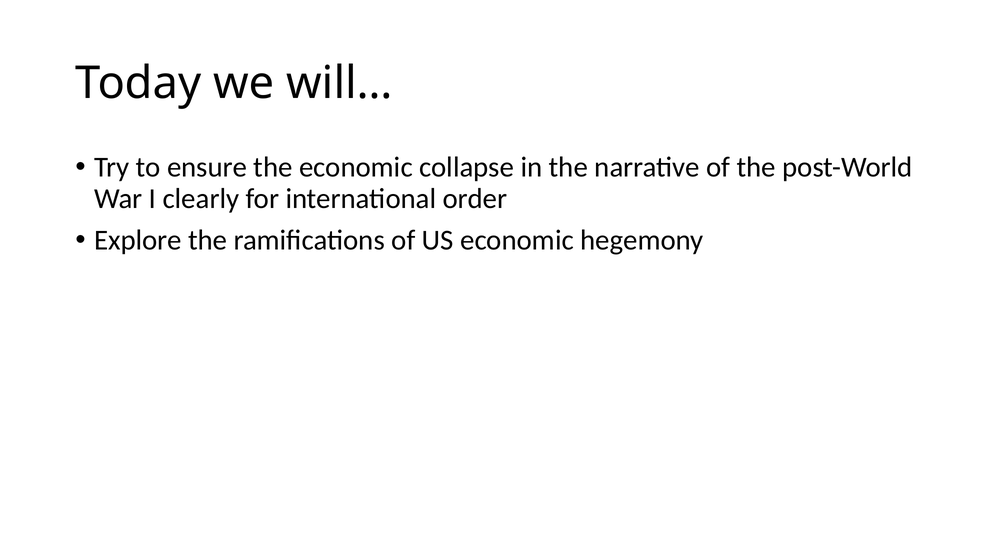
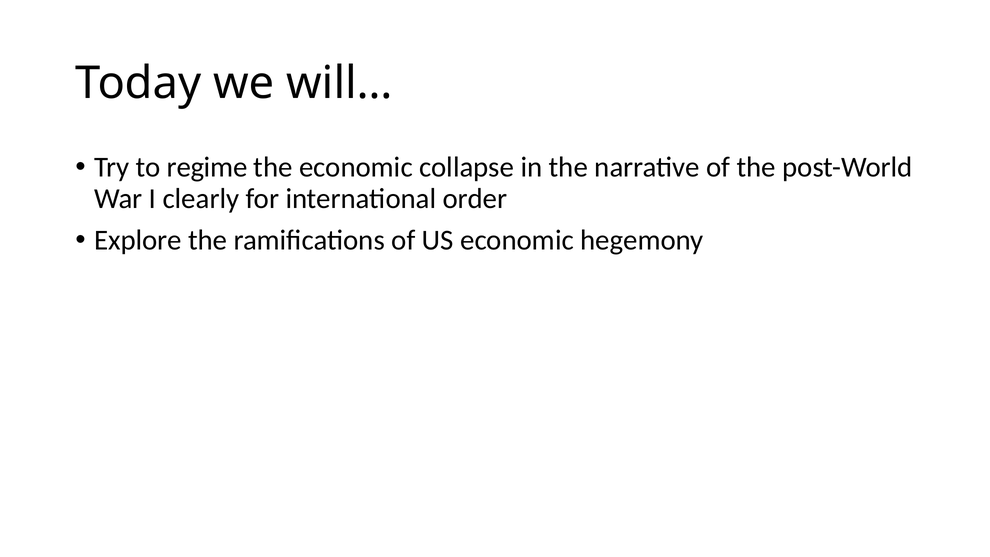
ensure: ensure -> regime
